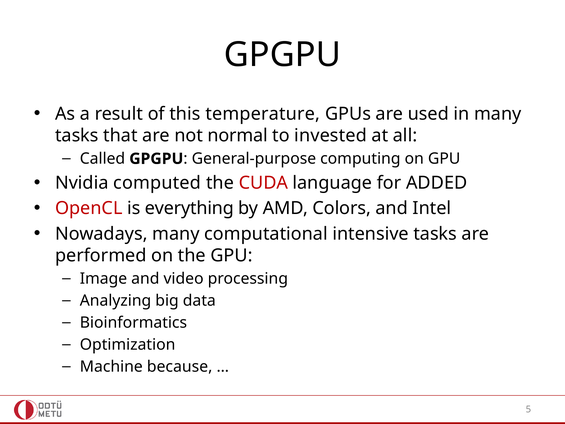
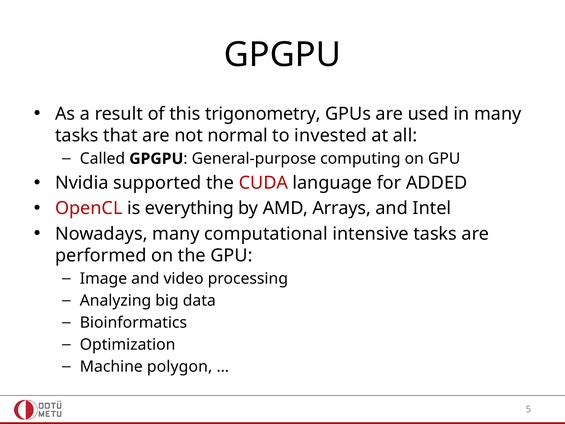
temperature: temperature -> trigonometry
computed: computed -> supported
Colors: Colors -> Arrays
because: because -> polygon
